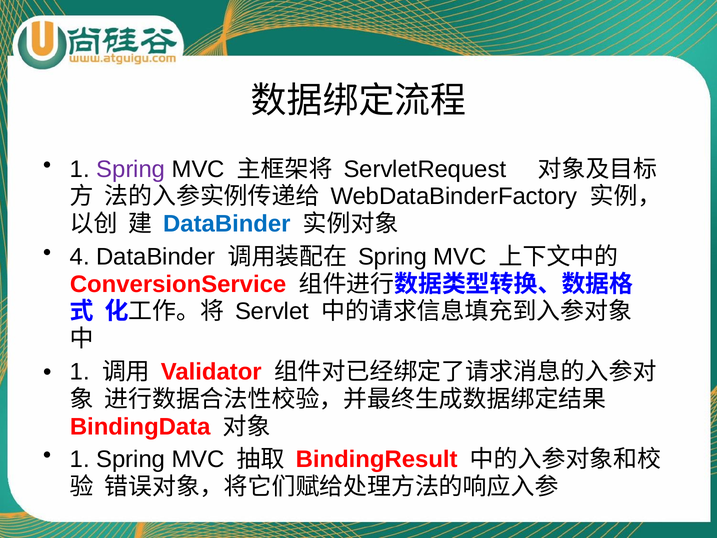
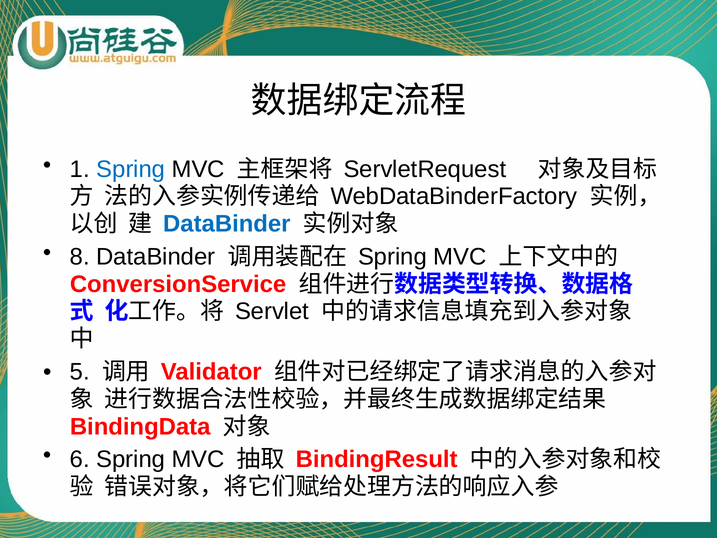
Spring at (131, 169) colour: purple -> blue
4: 4 -> 8
1 at (80, 372): 1 -> 5
1 at (80, 459): 1 -> 6
